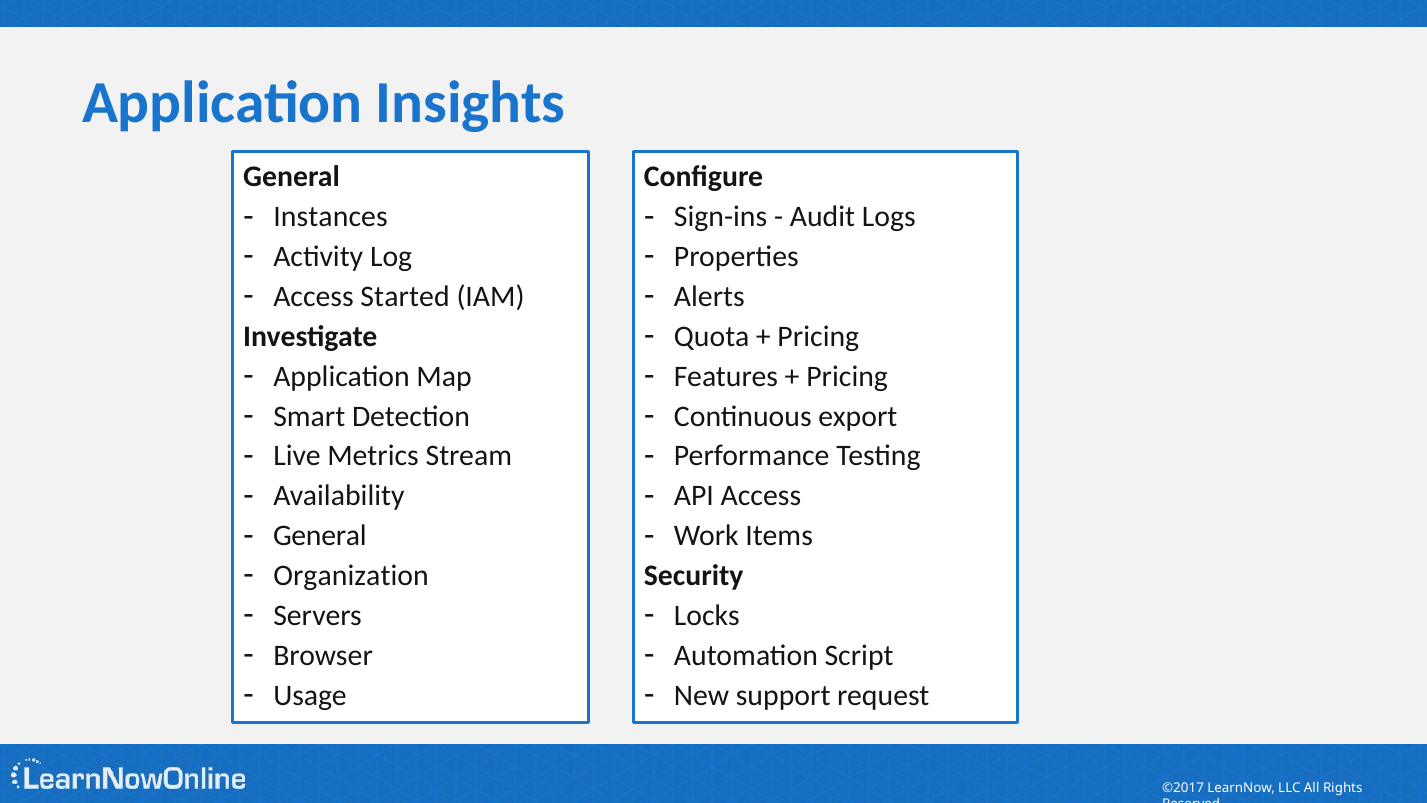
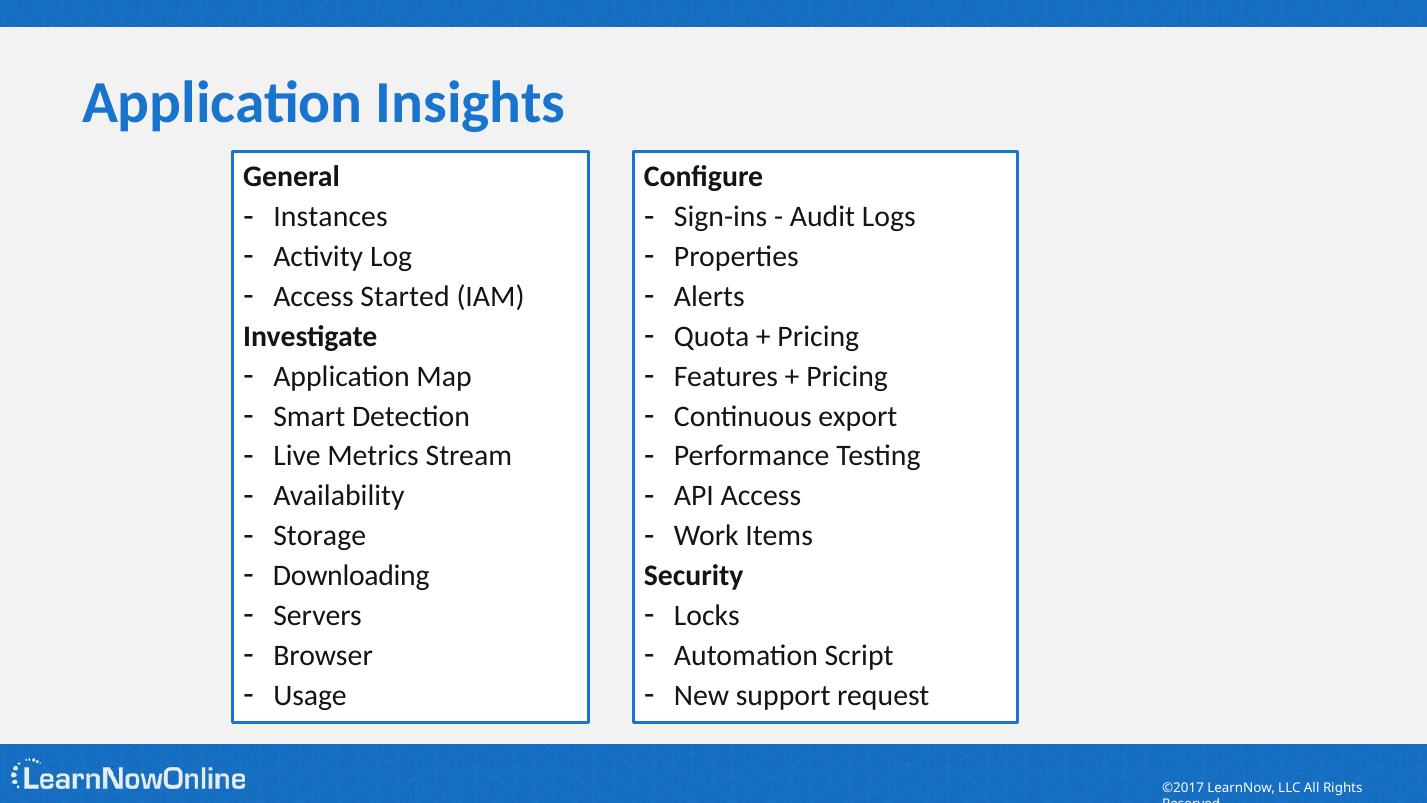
General at (320, 536): General -> Storage
Organization: Organization -> Downloading
